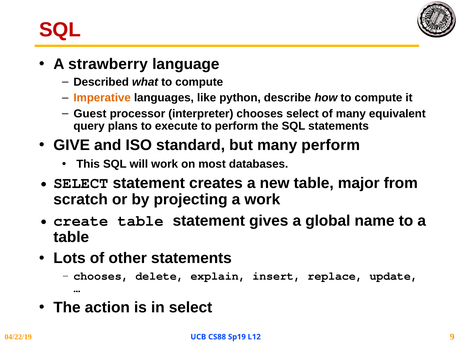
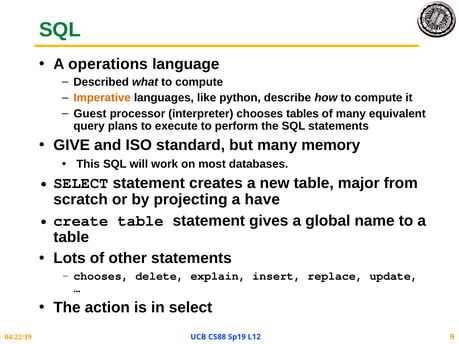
SQL at (60, 30) colour: red -> green
strawberry: strawberry -> operations
chooses select: select -> tables
many perform: perform -> memory
a work: work -> have
